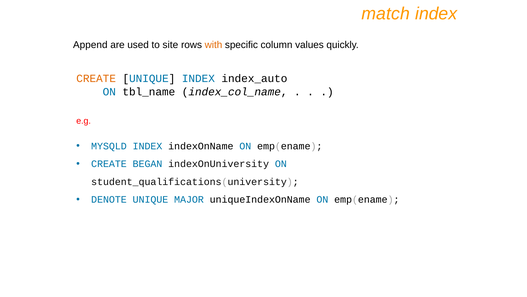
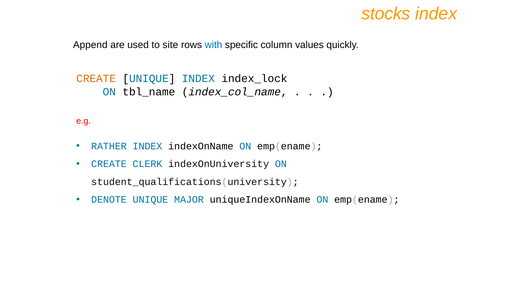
match: match -> stocks
with colour: orange -> blue
index_auto: index_auto -> index_lock
MYSQLD: MYSQLD -> RATHER
BEGAN: BEGAN -> CLERK
